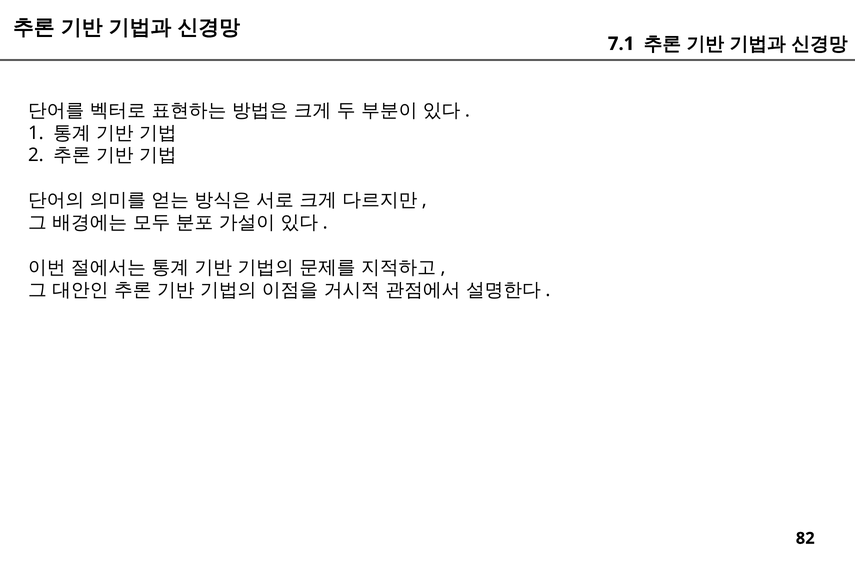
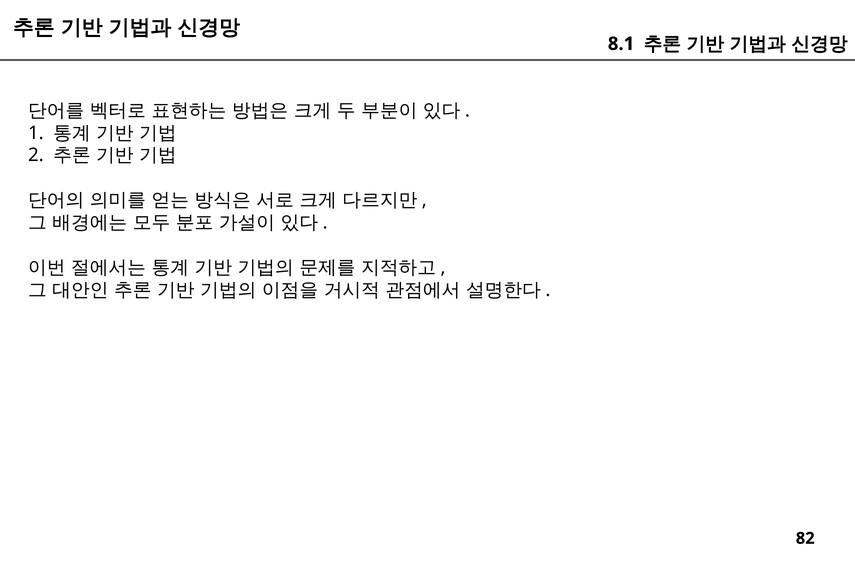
7.1: 7.1 -> 8.1
